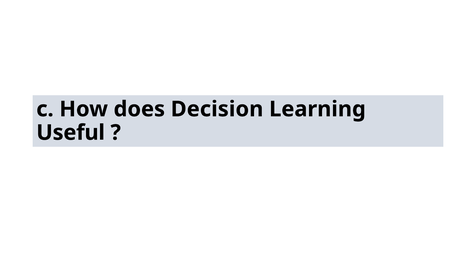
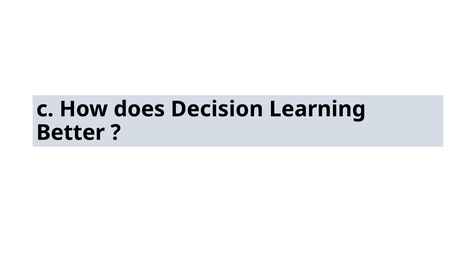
Useful: Useful -> Better
